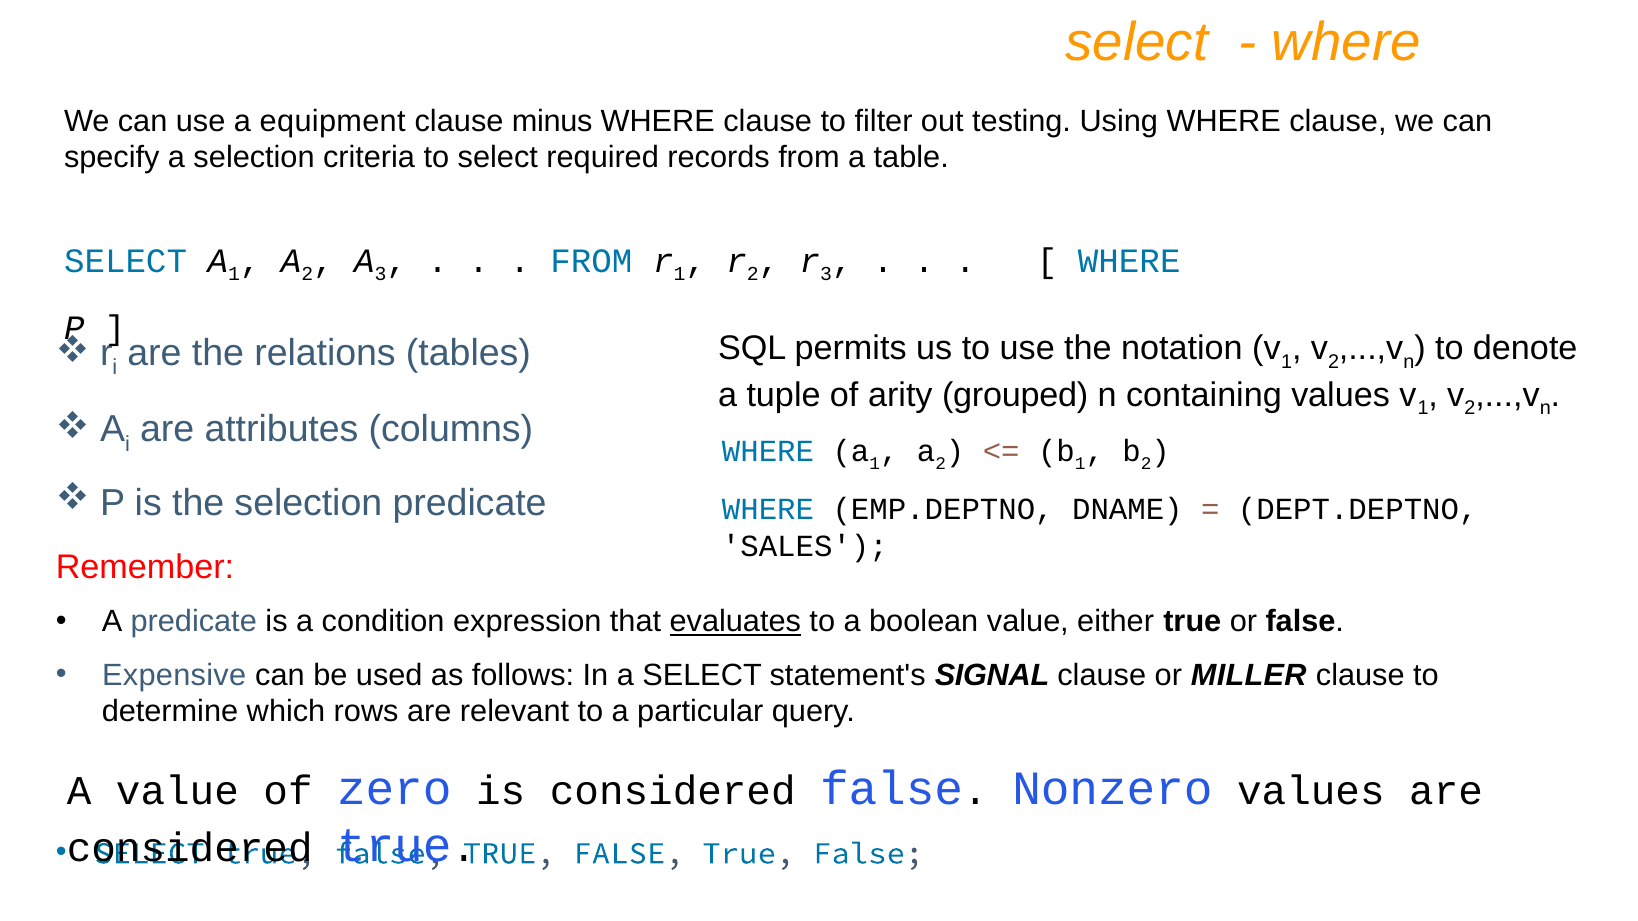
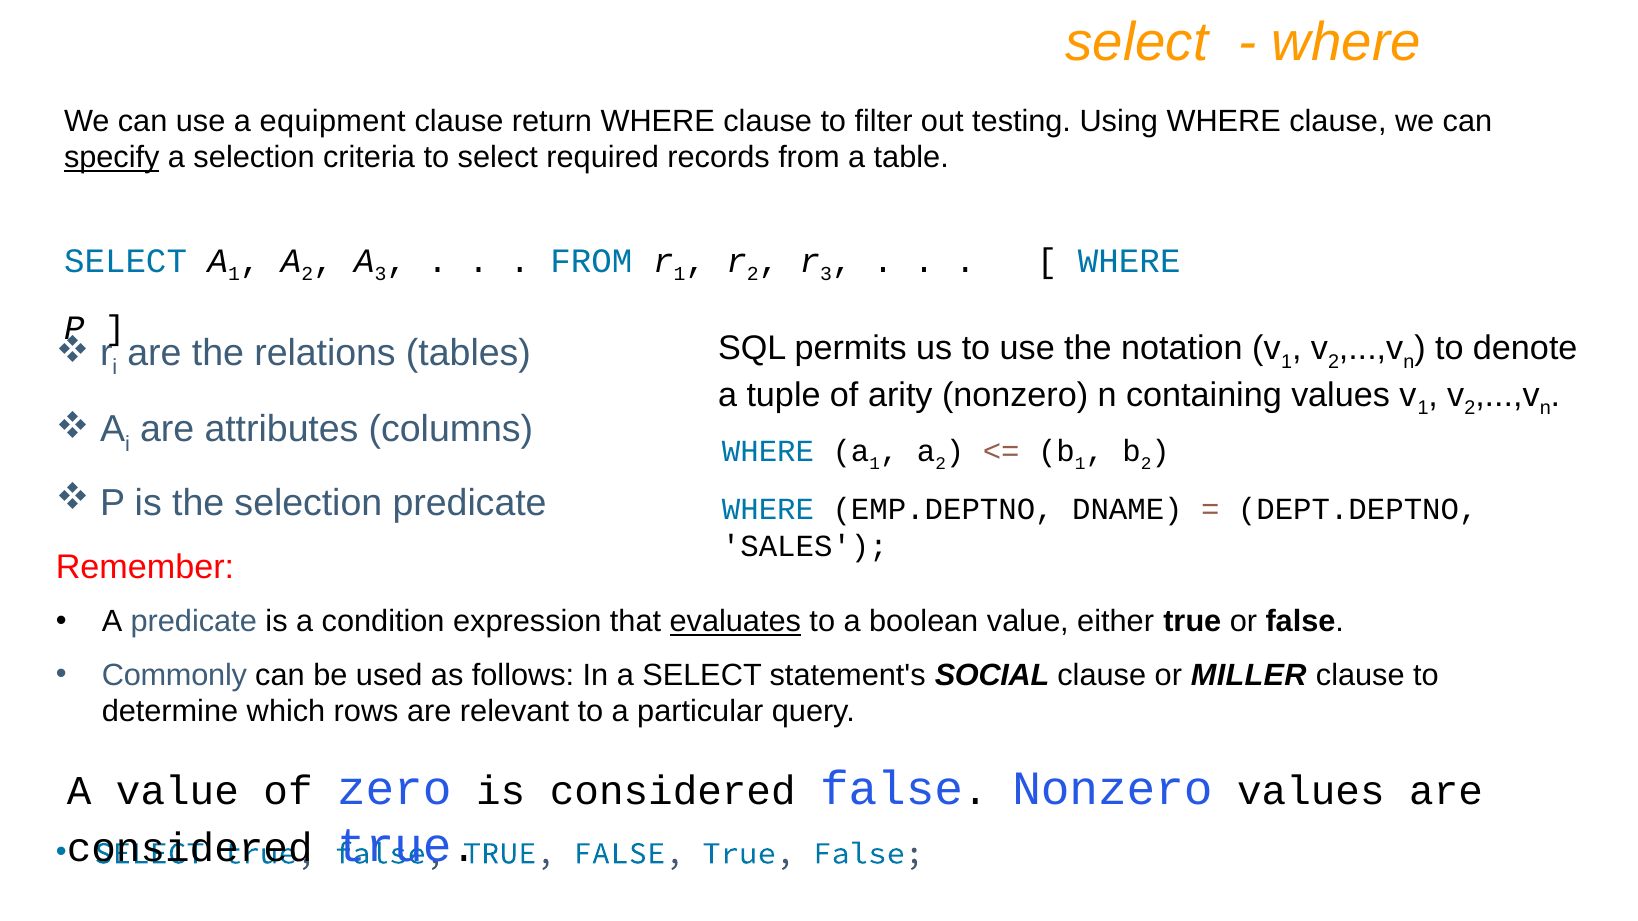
minus: minus -> return
specify underline: none -> present
arity grouped: grouped -> nonzero
Expensive: Expensive -> Commonly
SIGNAL: SIGNAL -> SOCIAL
